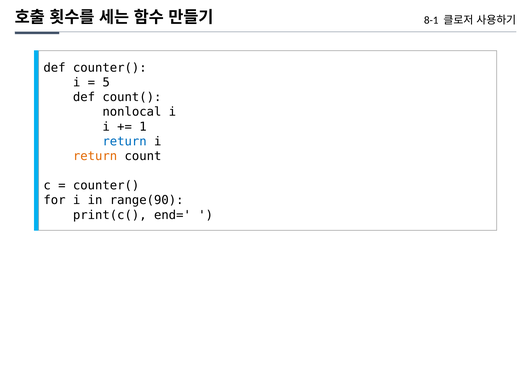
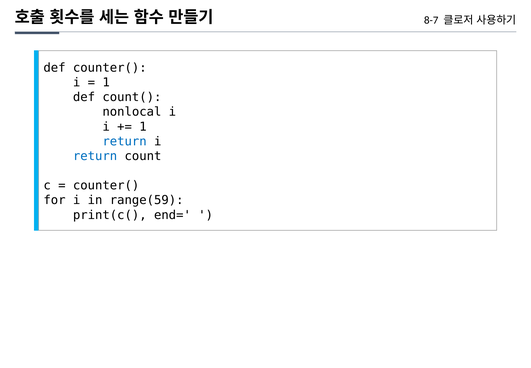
8-1: 8-1 -> 8-7
5 at (106, 82): 5 -> 1
return at (95, 156) colour: orange -> blue
range(90: range(90 -> range(59
